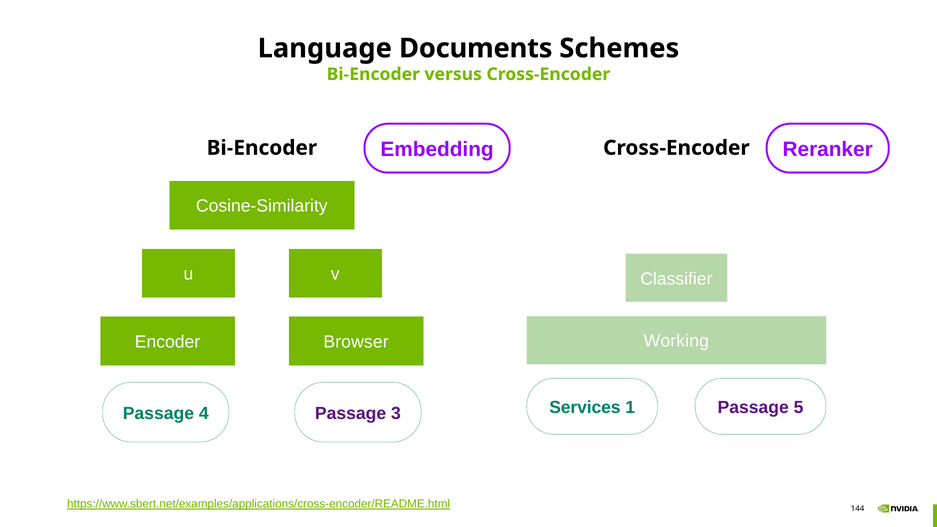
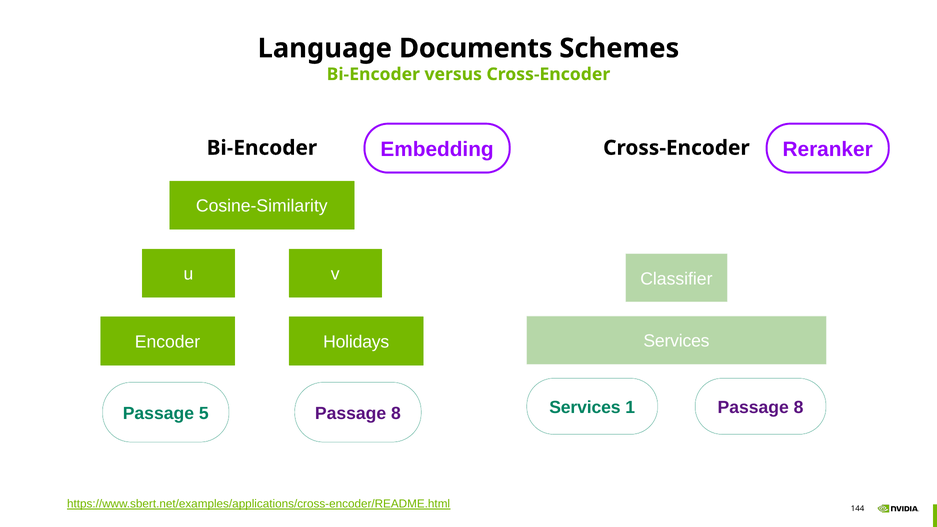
Working at (676, 341): Working -> Services
Browser: Browser -> Holidays
1 Passage 5: 5 -> 8
4: 4 -> 5
3 at (396, 413): 3 -> 8
